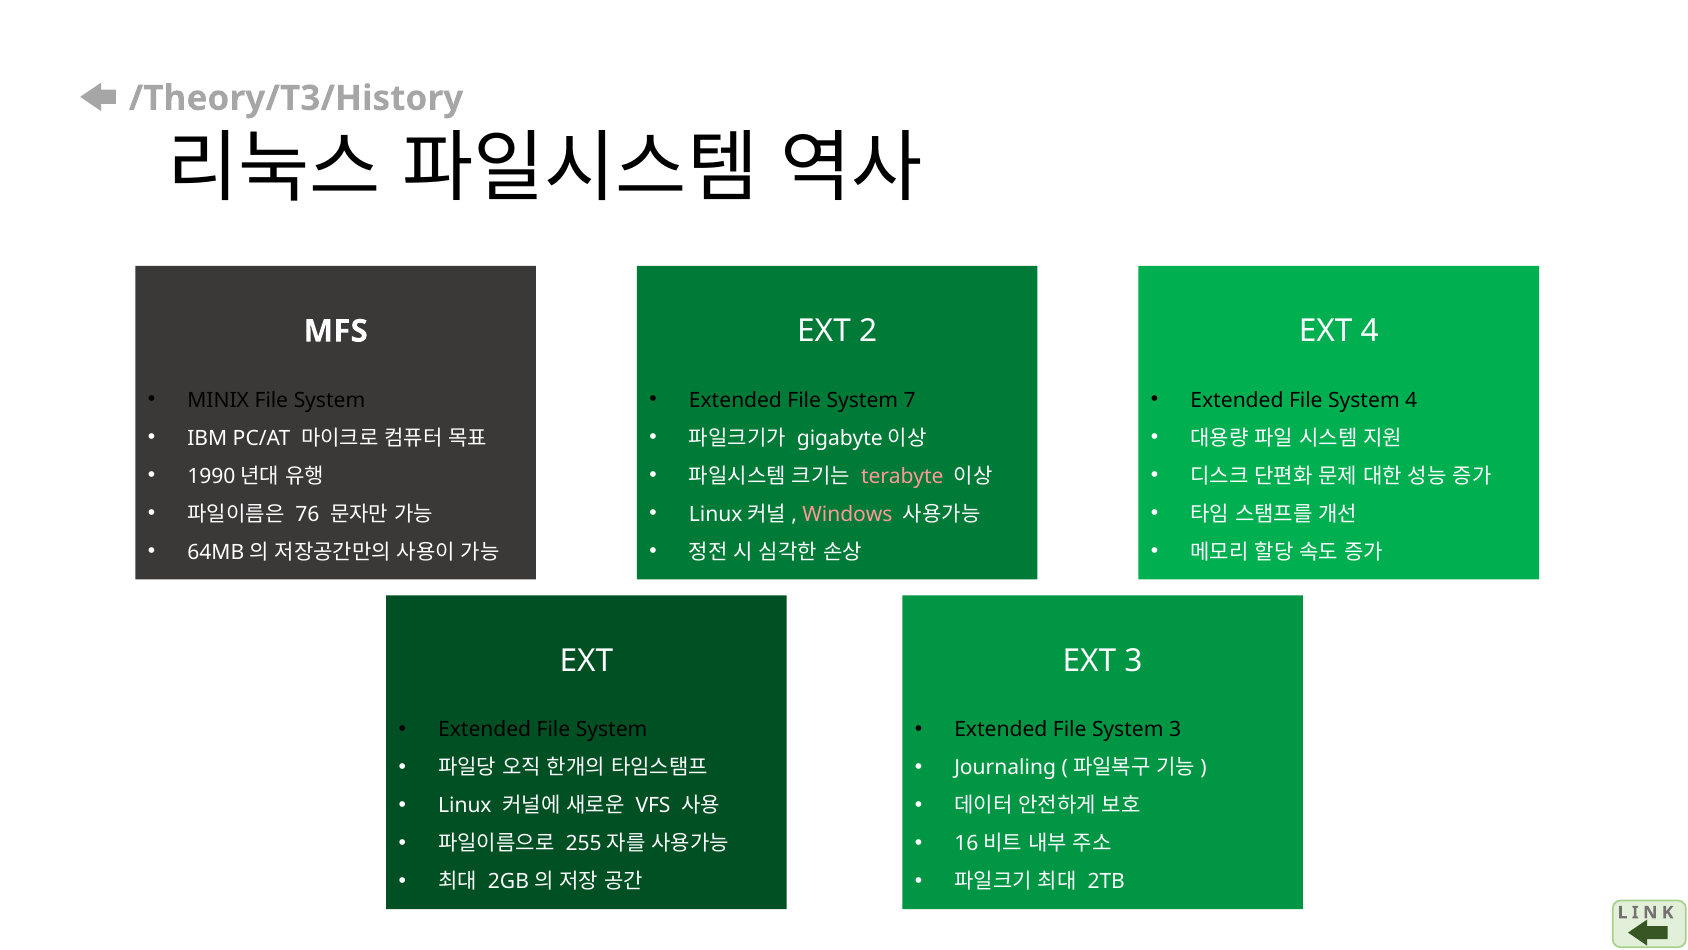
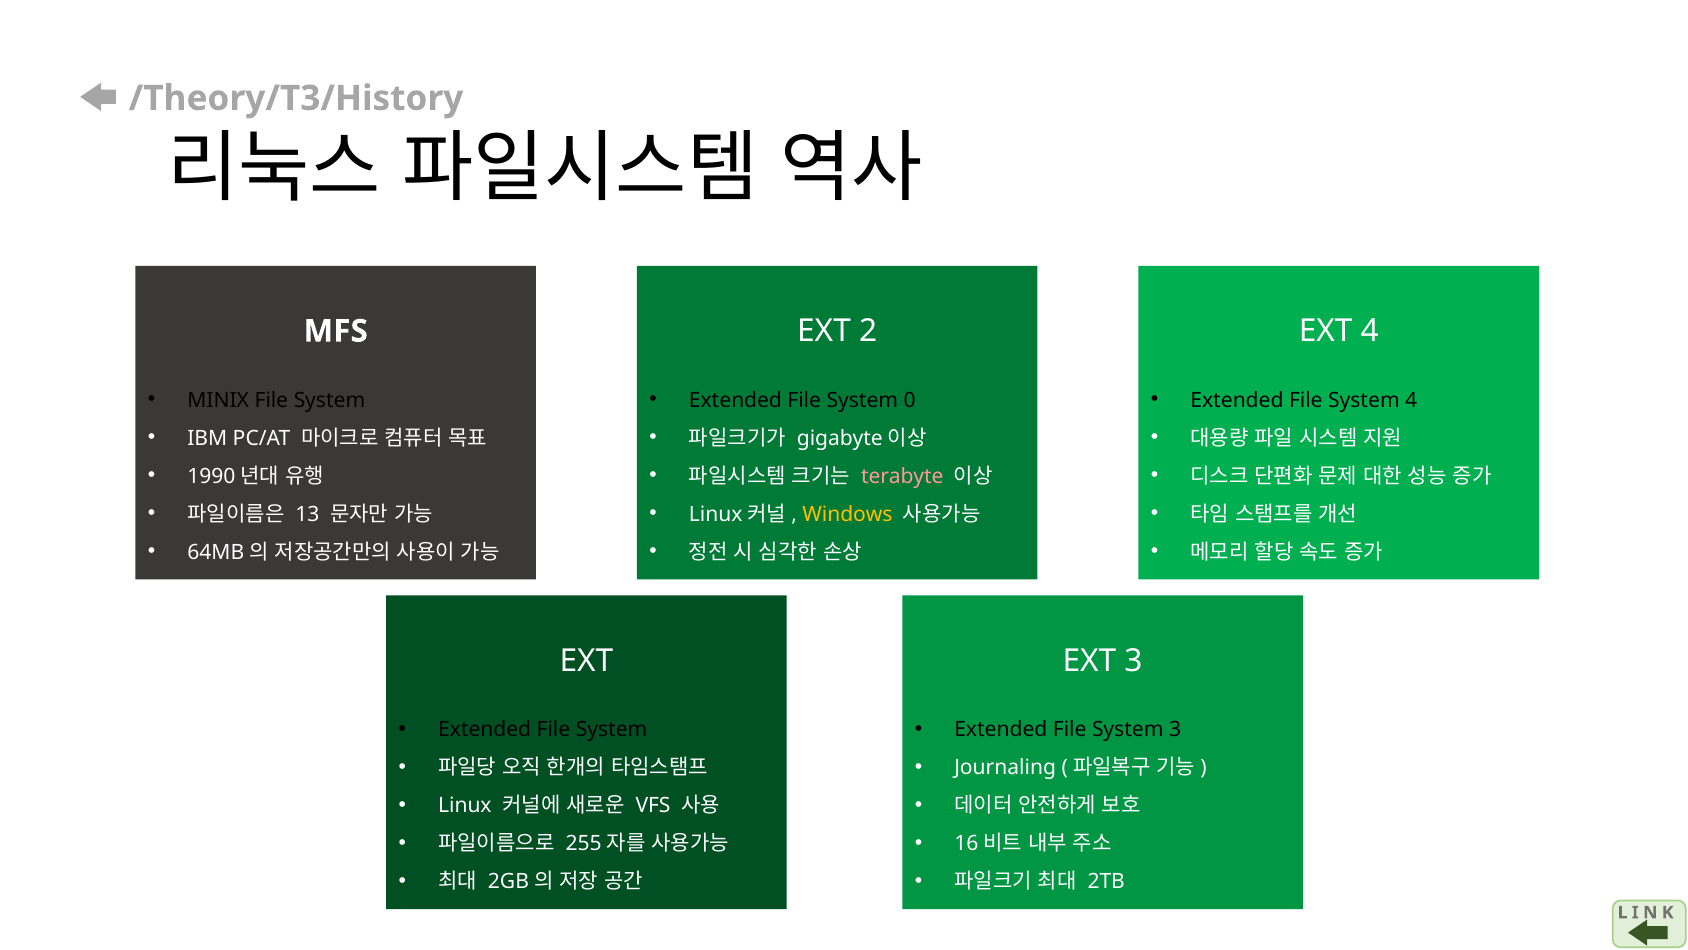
7: 7 -> 0
76: 76 -> 13
Windows colour: pink -> yellow
